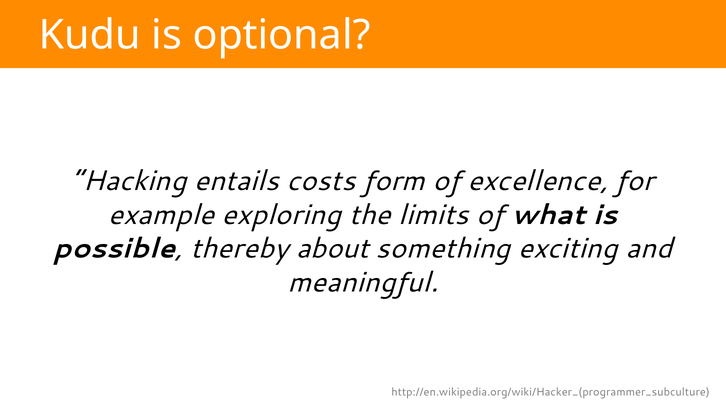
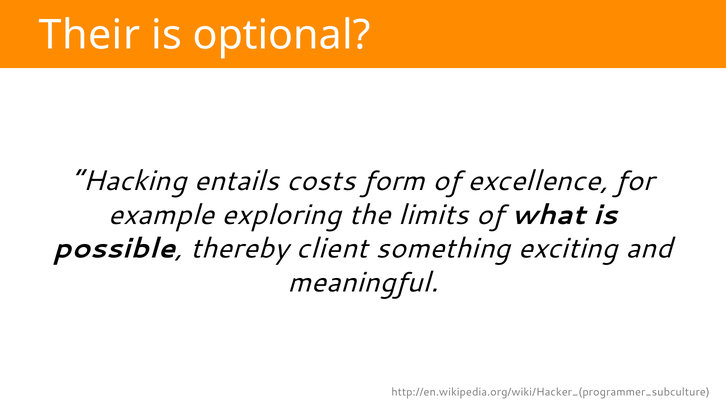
Kudu: Kudu -> Their
about: about -> client
